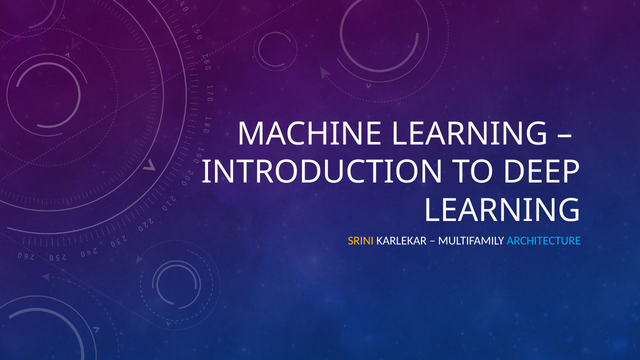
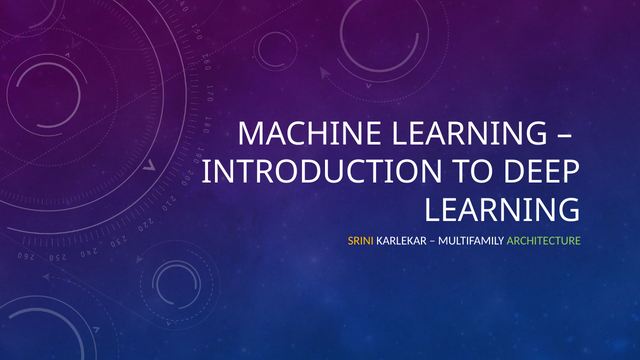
ARCHITECTURE colour: light blue -> light green
